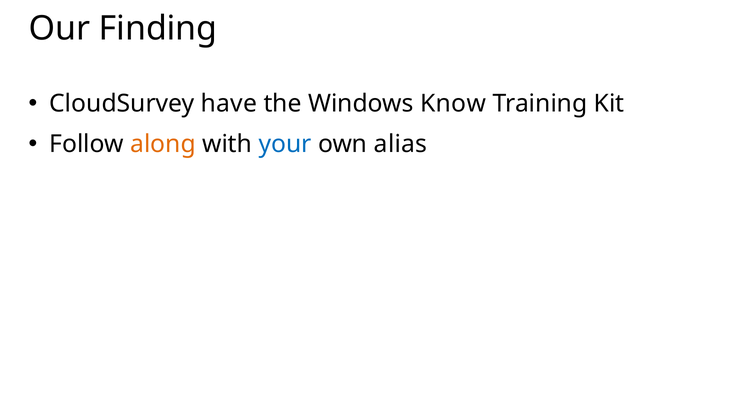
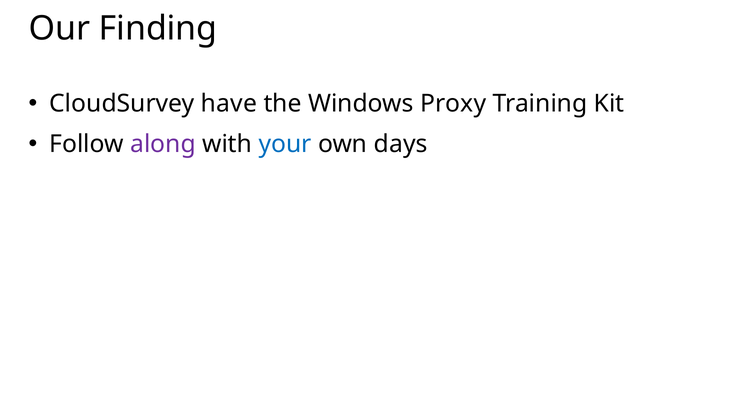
Know: Know -> Proxy
along colour: orange -> purple
alias: alias -> days
